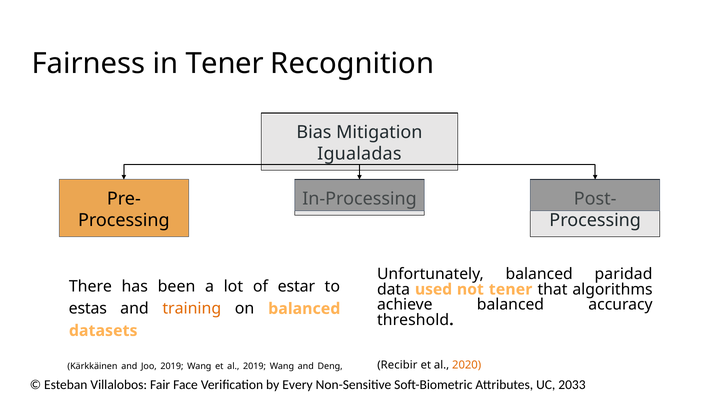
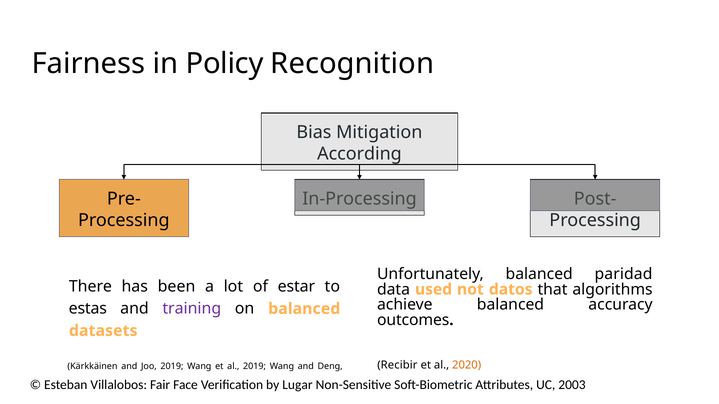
in Tener: Tener -> Policy
Igualadas: Igualadas -> According
not tener: tener -> datos
training colour: orange -> purple
threshold: threshold -> outcomes
Every: Every -> Lugar
2033: 2033 -> 2003
